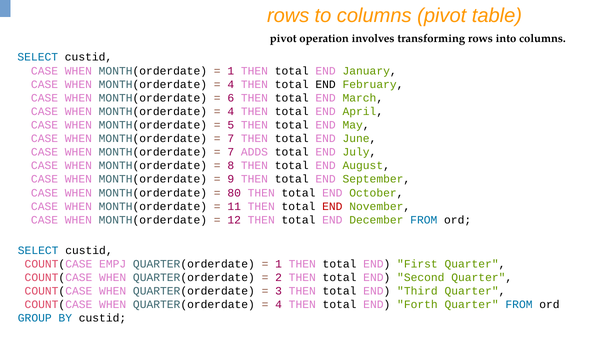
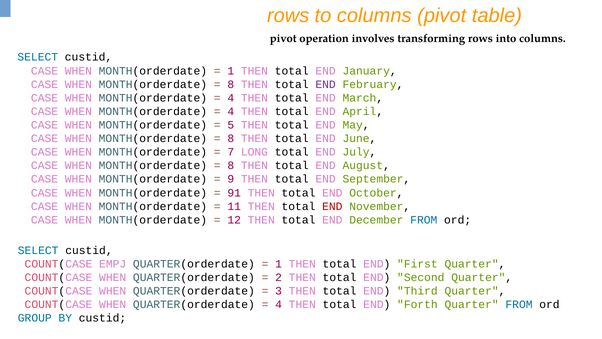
4 at (231, 84): 4 -> 8
END at (326, 84) colour: black -> purple
6 at (231, 98): 6 -> 4
7 at (231, 138): 7 -> 8
ADDS: ADDS -> LONG
80: 80 -> 91
